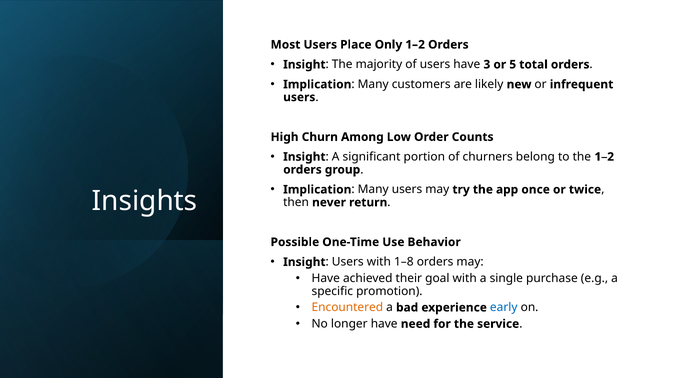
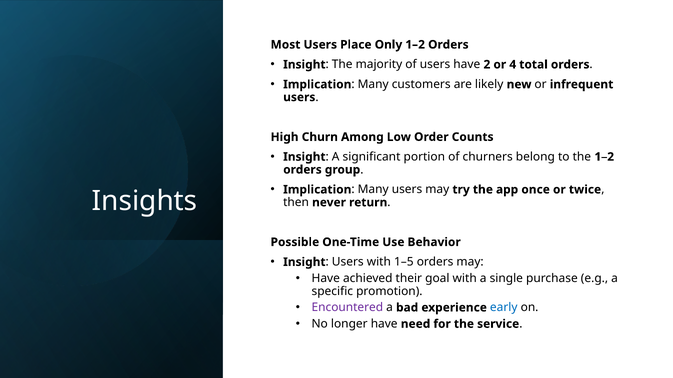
3: 3 -> 2
5: 5 -> 4
1–8: 1–8 -> 1–5
Encountered colour: orange -> purple
